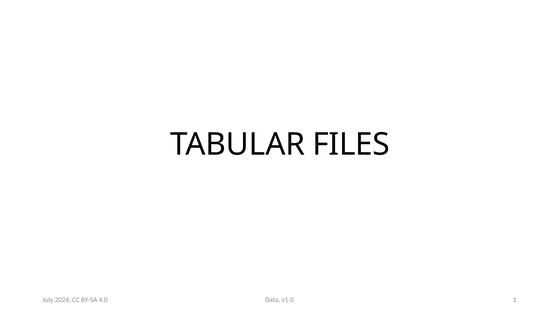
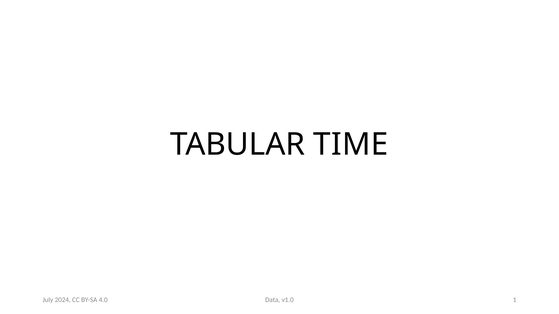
FILES: FILES -> TIME
